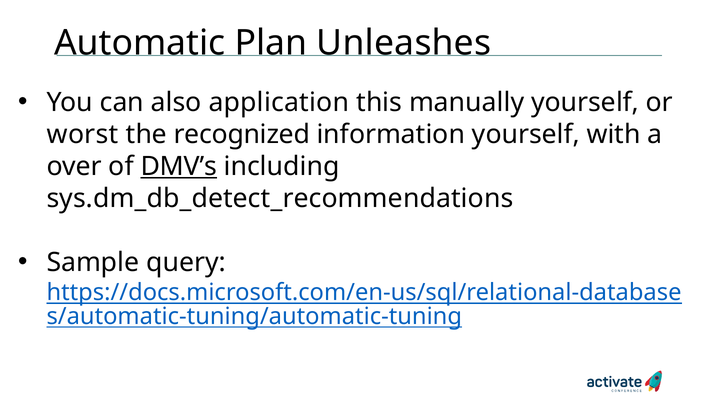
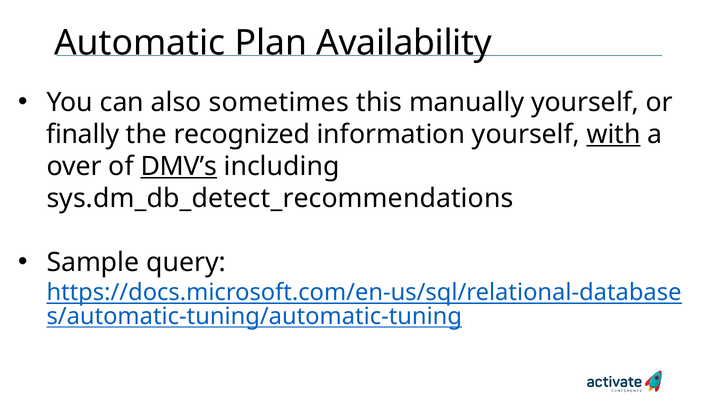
Unleashes: Unleashes -> Availability
application: application -> sometimes
worst: worst -> finally
with underline: none -> present
